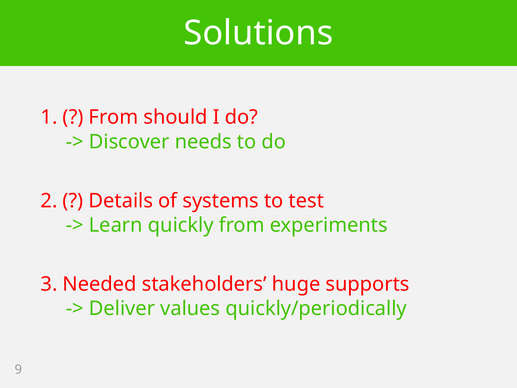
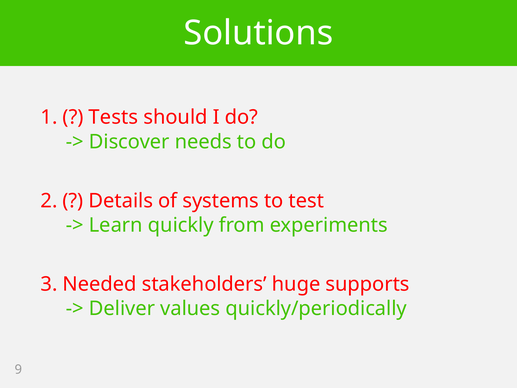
From at (113, 117): From -> Tests
